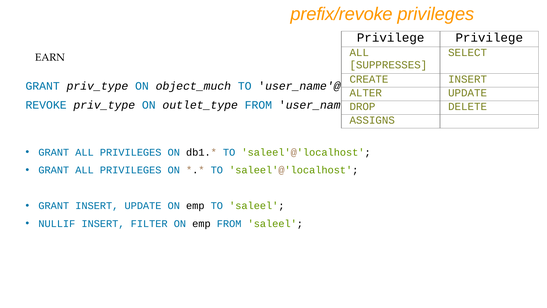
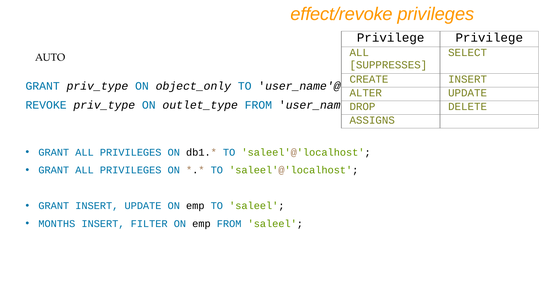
prefix/revoke: prefix/revoke -> effect/revoke
EARN: EARN -> AUTO
object_much: object_much -> object_only
NULLIF: NULLIF -> MONTHS
